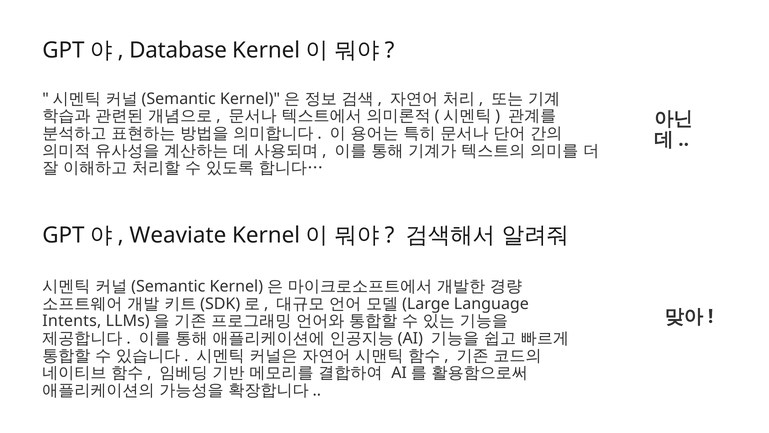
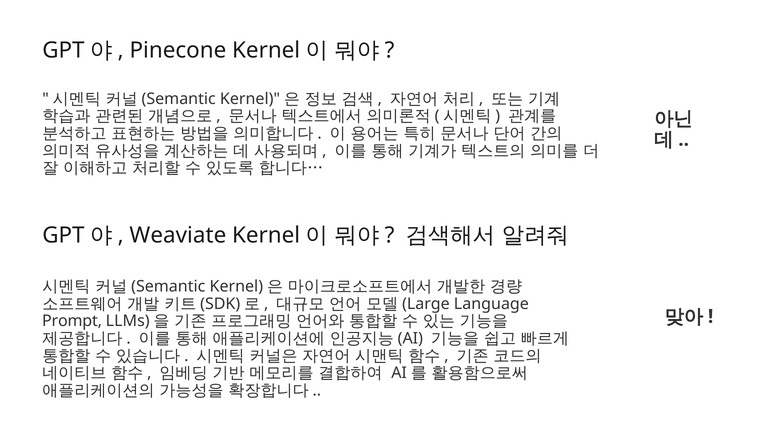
Database: Database -> Pinecone
Intents: Intents -> Prompt
